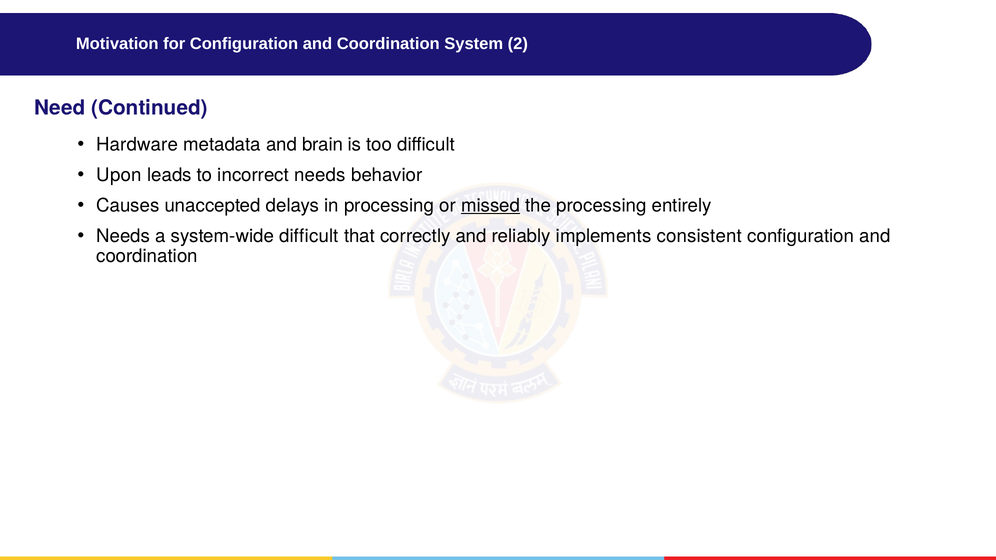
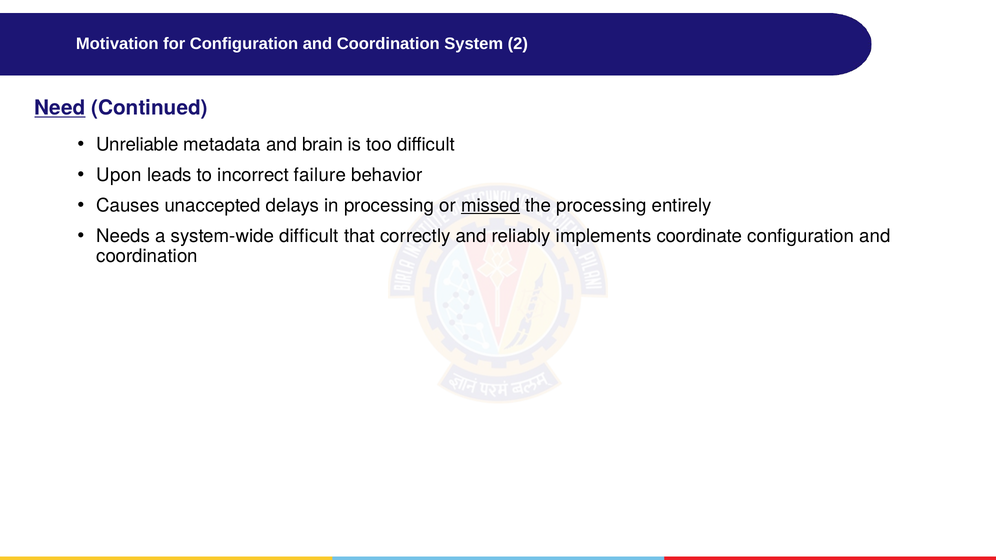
Need underline: none -> present
Hardware: Hardware -> Unreliable
incorrect needs: needs -> failure
consistent: consistent -> coordinate
